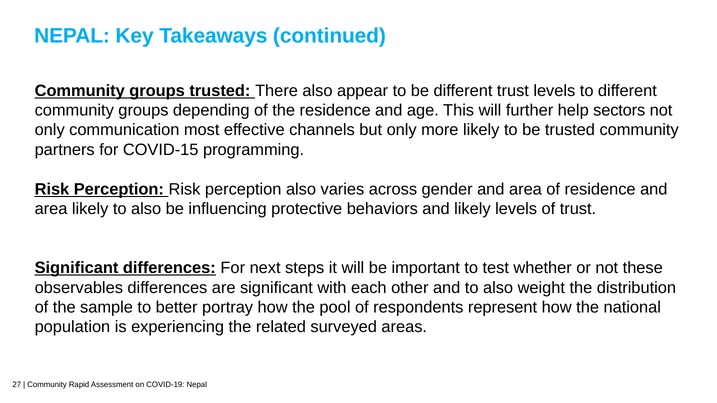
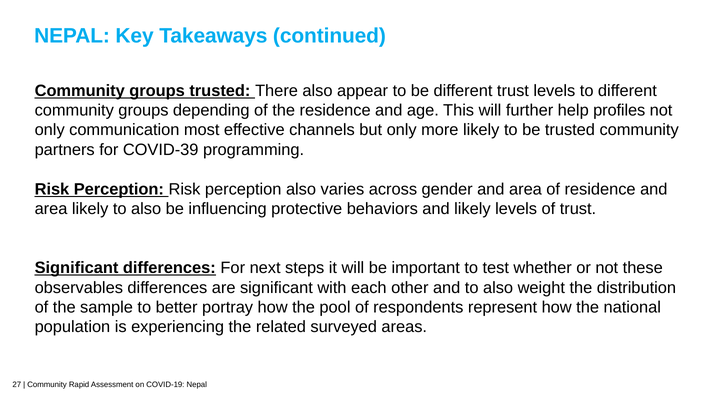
sectors: sectors -> profiles
COVID-15: COVID-15 -> COVID-39
